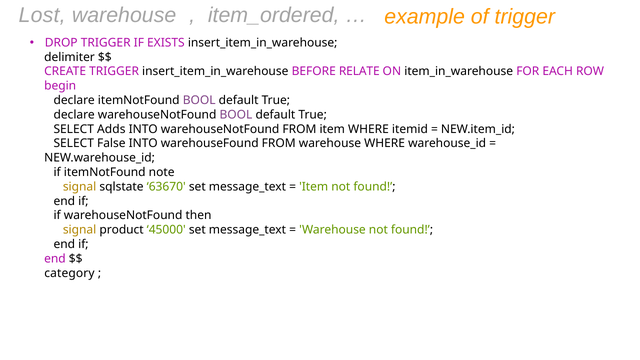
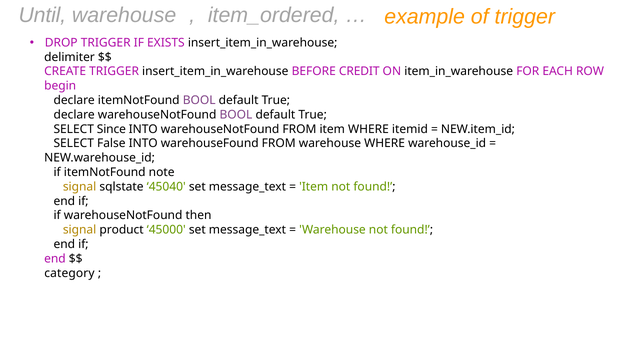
Lost: Lost -> Until
RELATE: RELATE -> CREDIT
Adds: Adds -> Since
63670: 63670 -> 45040
